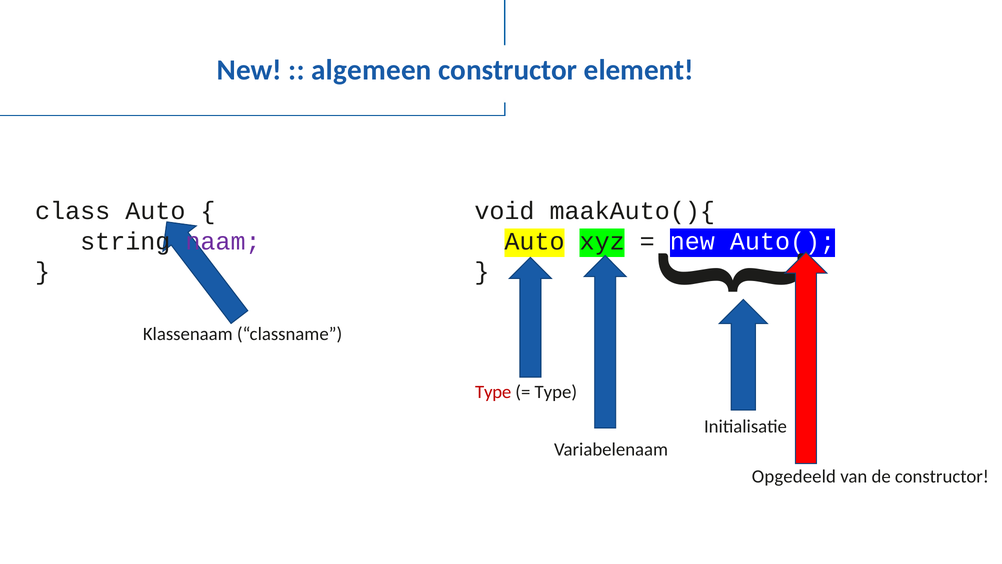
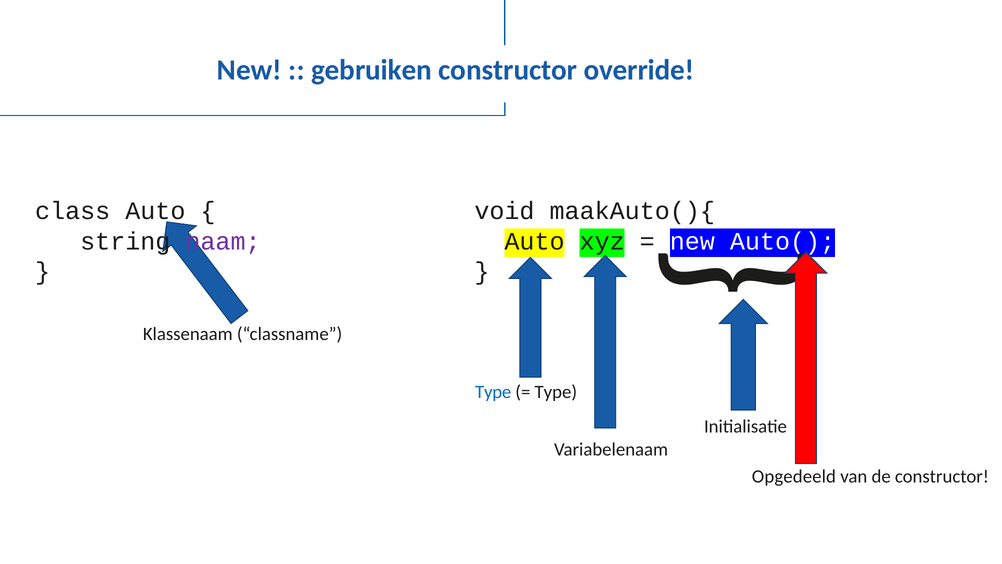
algemeen: algemeen -> gebruiken
element: element -> override
Type at (493, 392) colour: red -> blue
